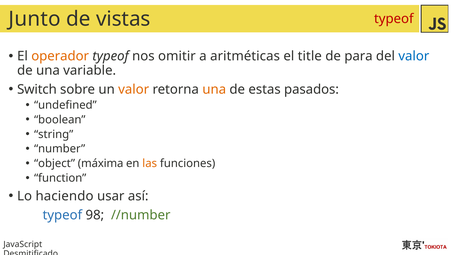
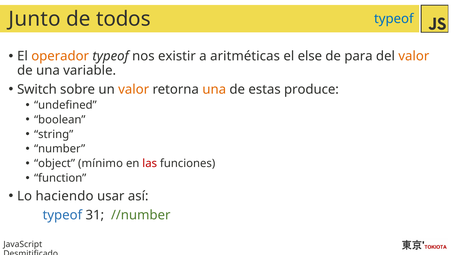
vistas: vistas -> todos
typeof at (394, 19) colour: red -> blue
omitir: omitir -> existir
title: title -> else
valor at (414, 56) colour: blue -> orange
pasados: pasados -> produce
máxima: máxima -> mínimo
las colour: orange -> red
98: 98 -> 31
